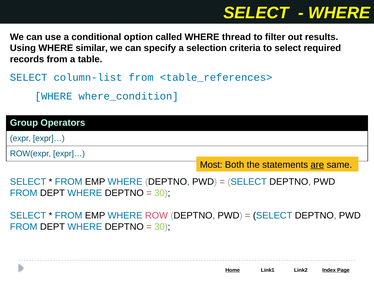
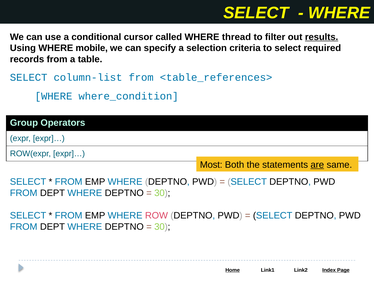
option: option -> cursor
results underline: none -> present
similar: similar -> mobile
